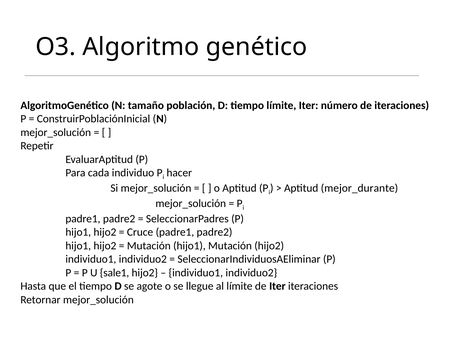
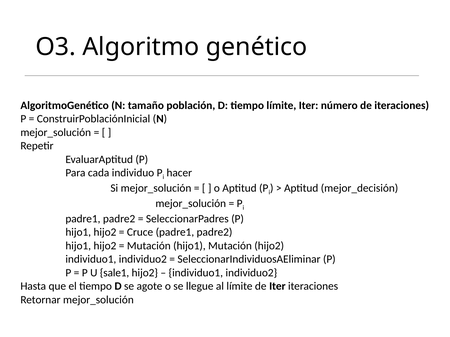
mejor_durante: mejor_durante -> mejor_decisión
